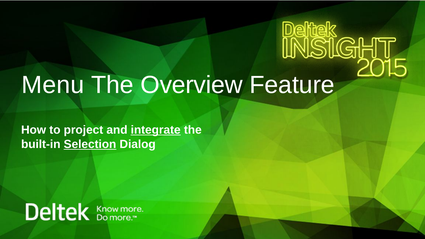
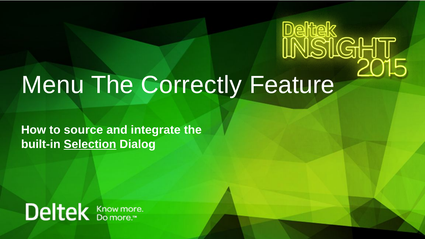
Overview: Overview -> Correctly
project: project -> source
integrate underline: present -> none
